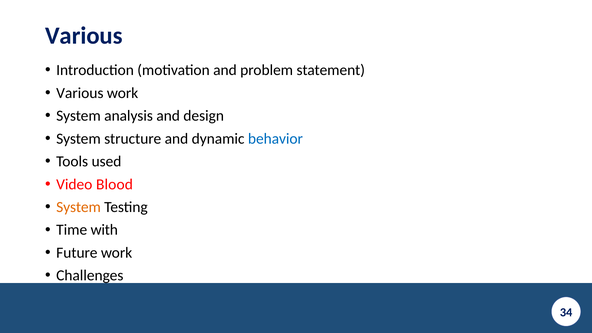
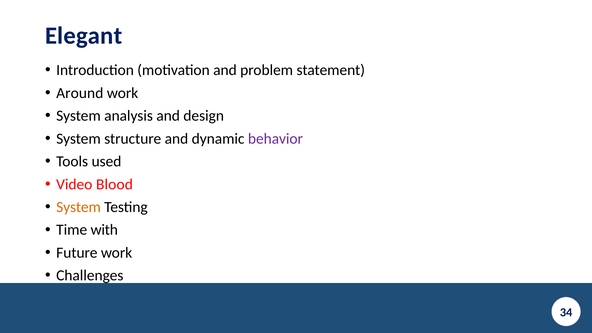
Various at (84, 36): Various -> Elegant
Various at (80, 93): Various -> Around
behavior colour: blue -> purple
